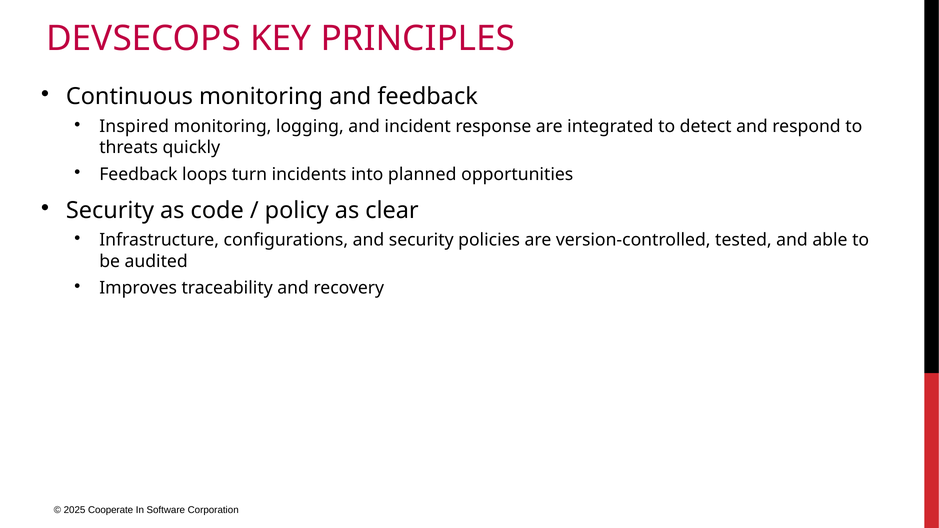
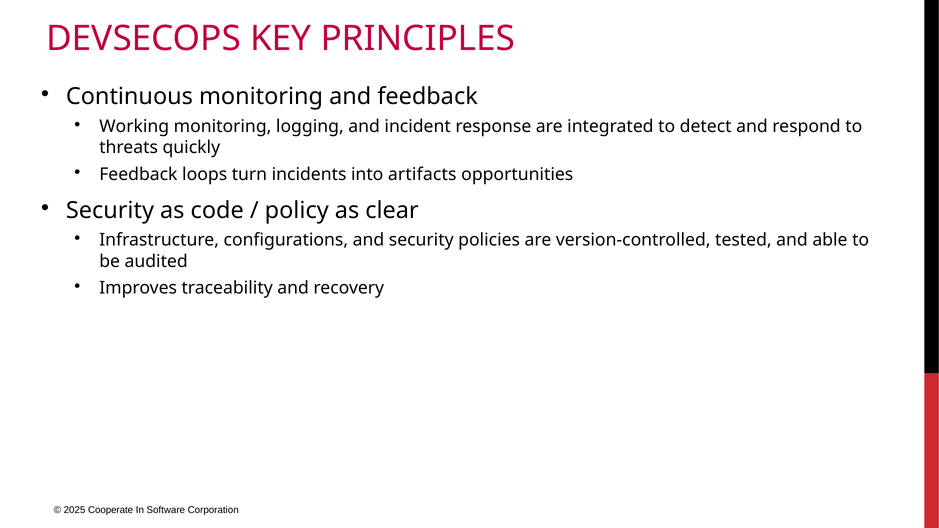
Inspired: Inspired -> Working
planned: planned -> artifacts
